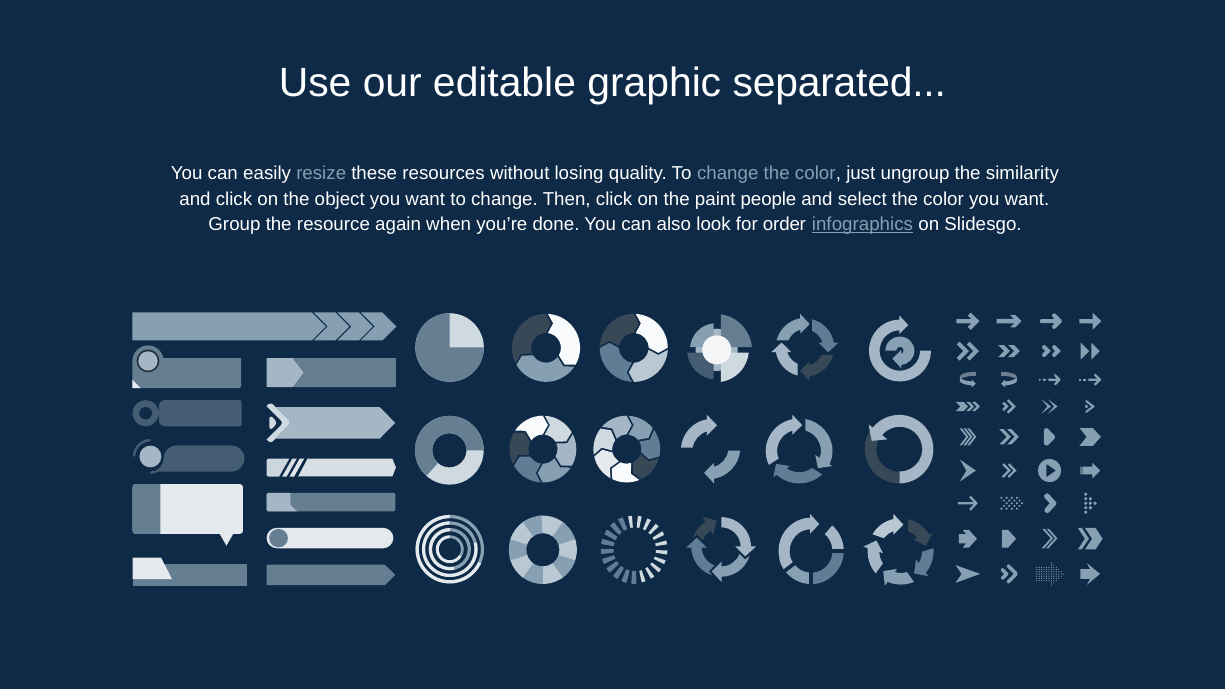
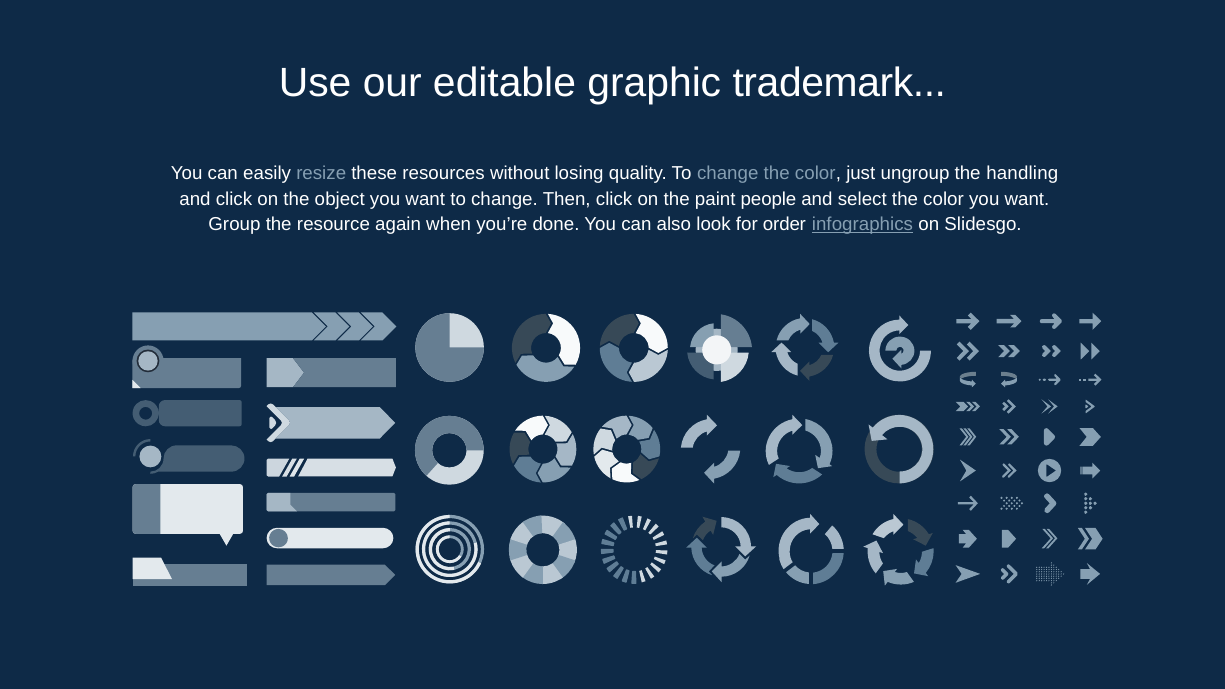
separated: separated -> trademark
similarity: similarity -> handling
